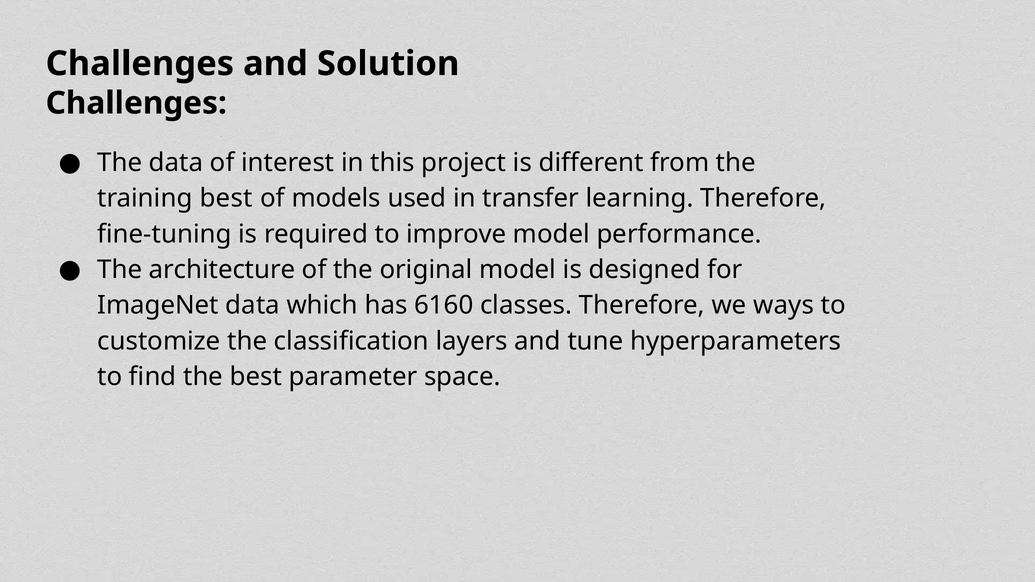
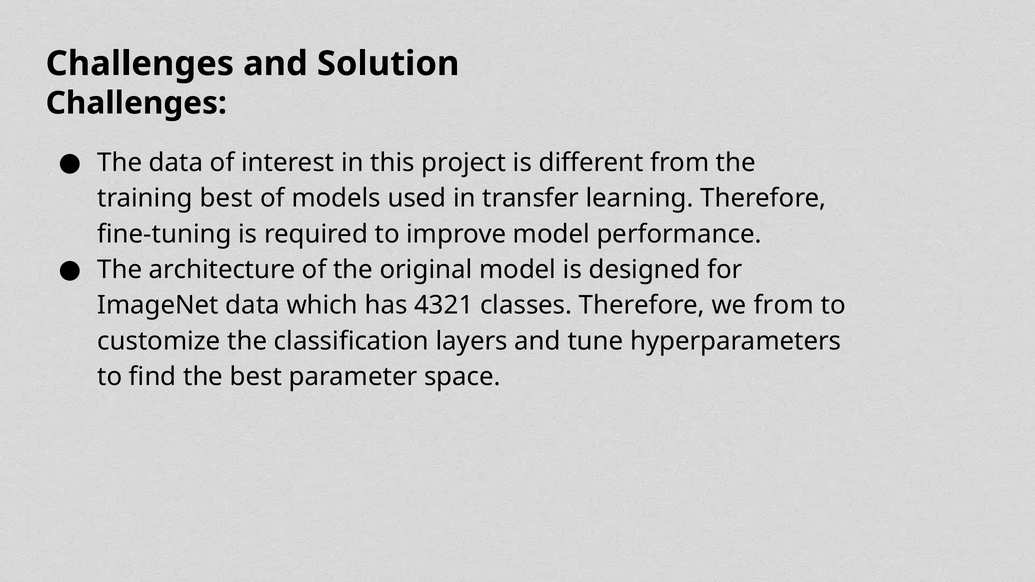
6160: 6160 -> 4321
we ways: ways -> from
